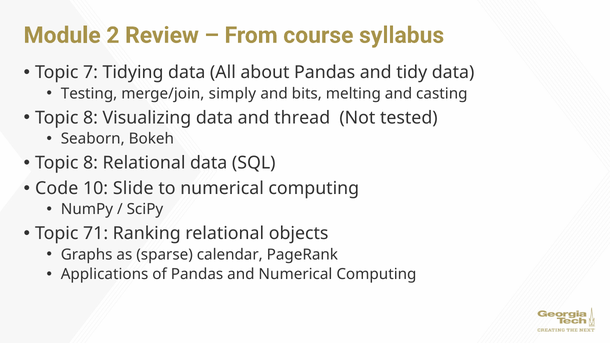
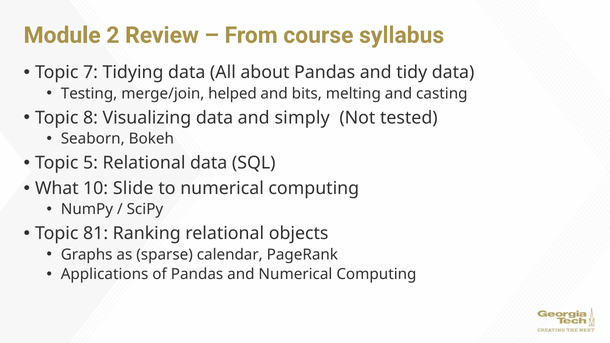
simply: simply -> helped
thread: thread -> simply
8 at (91, 163): 8 -> 5
Code: Code -> What
71: 71 -> 81
